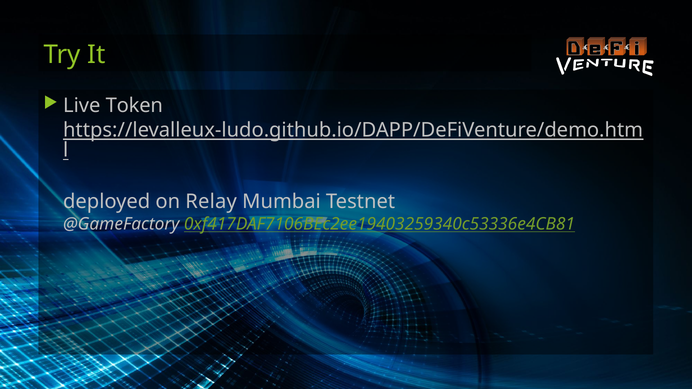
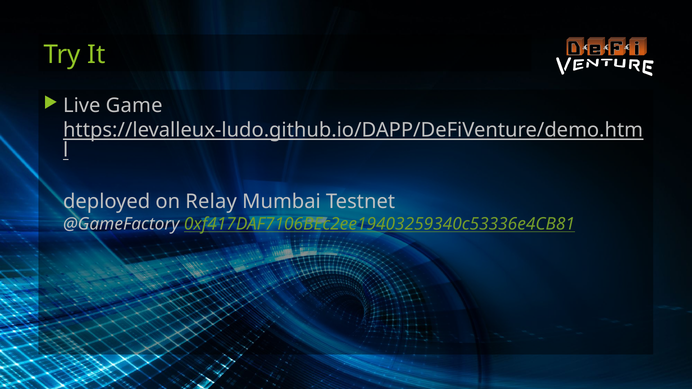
Token: Token -> Game
